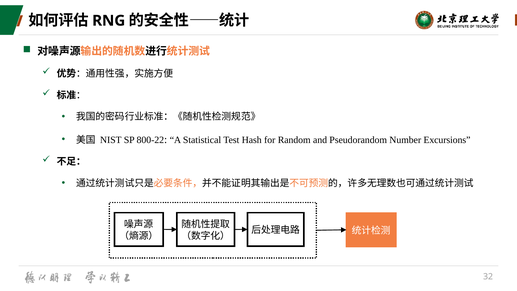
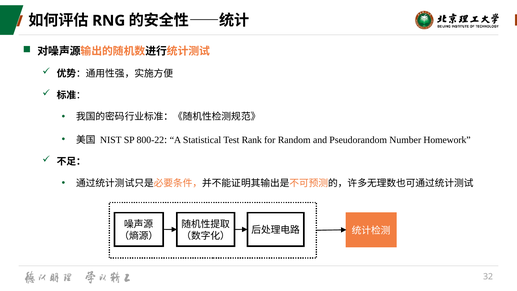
Hash: Hash -> Rank
Excursions: Excursions -> Homework
